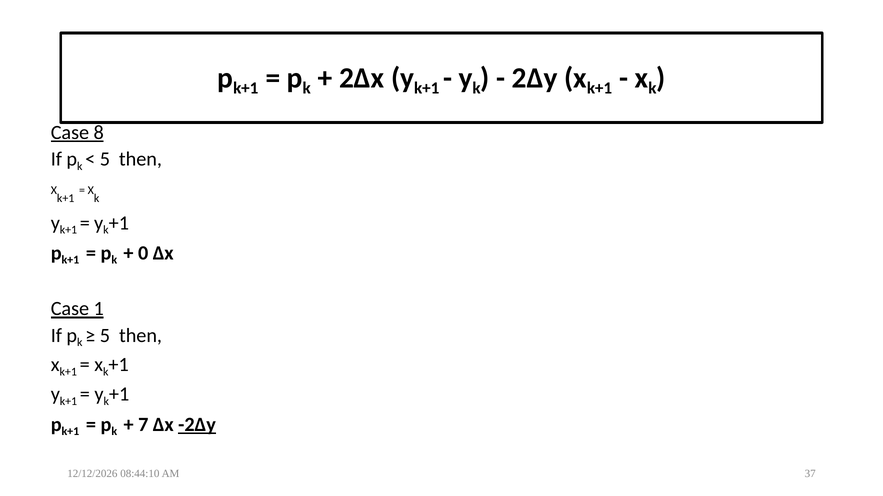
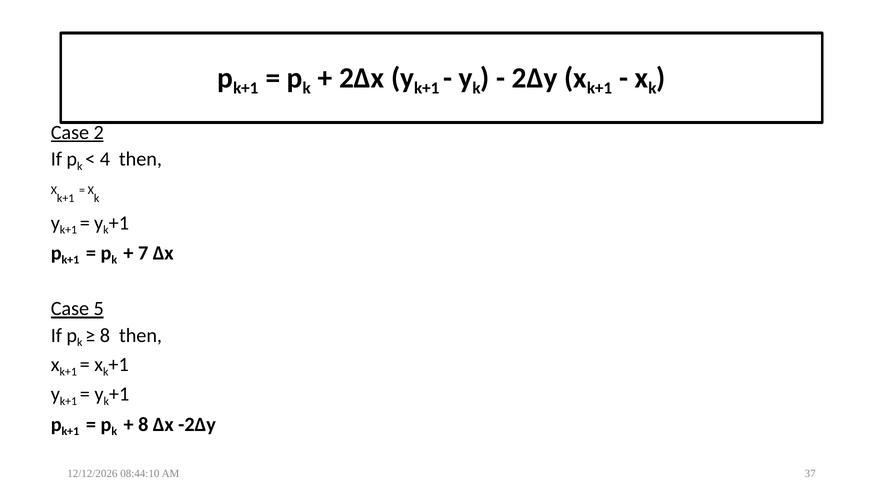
8: 8 -> 2
5 at (105, 159): 5 -> 4
0: 0 -> 7
1: 1 -> 5
5 at (105, 336): 5 -> 8
7 at (143, 425): 7 -> 8
-2Δy underline: present -> none
